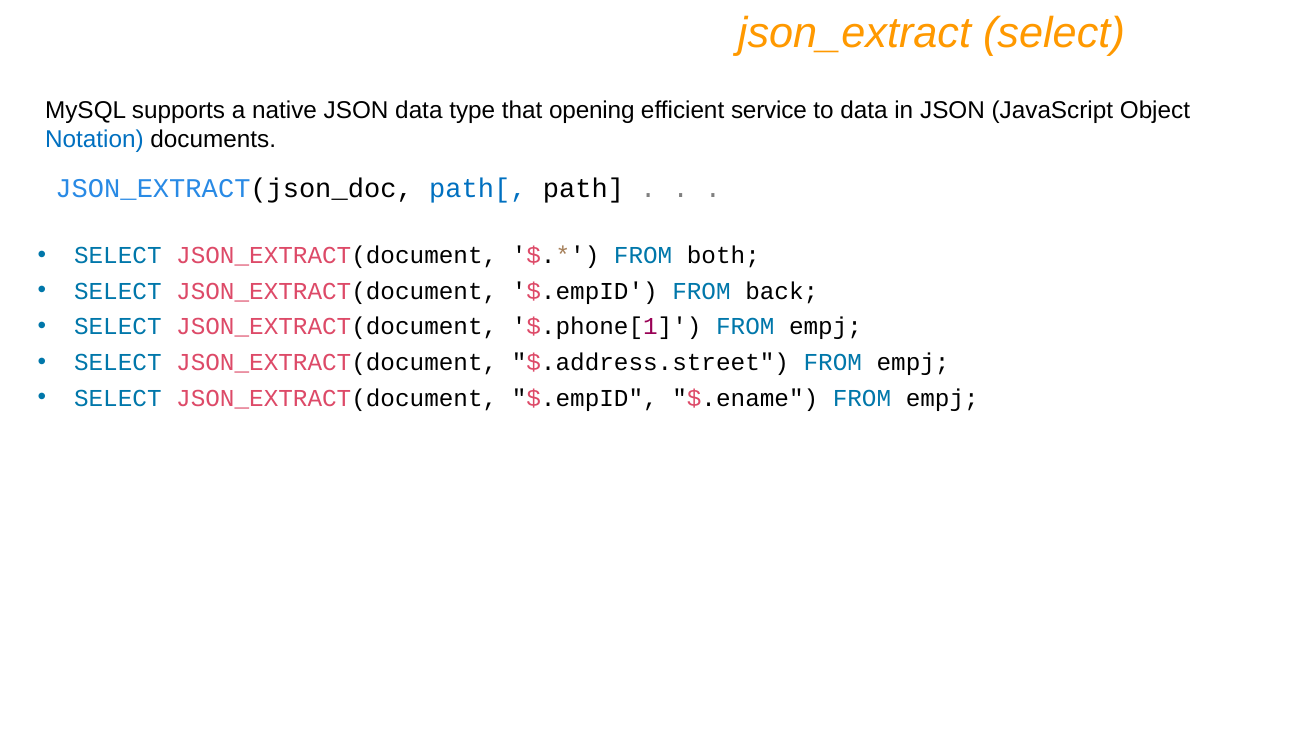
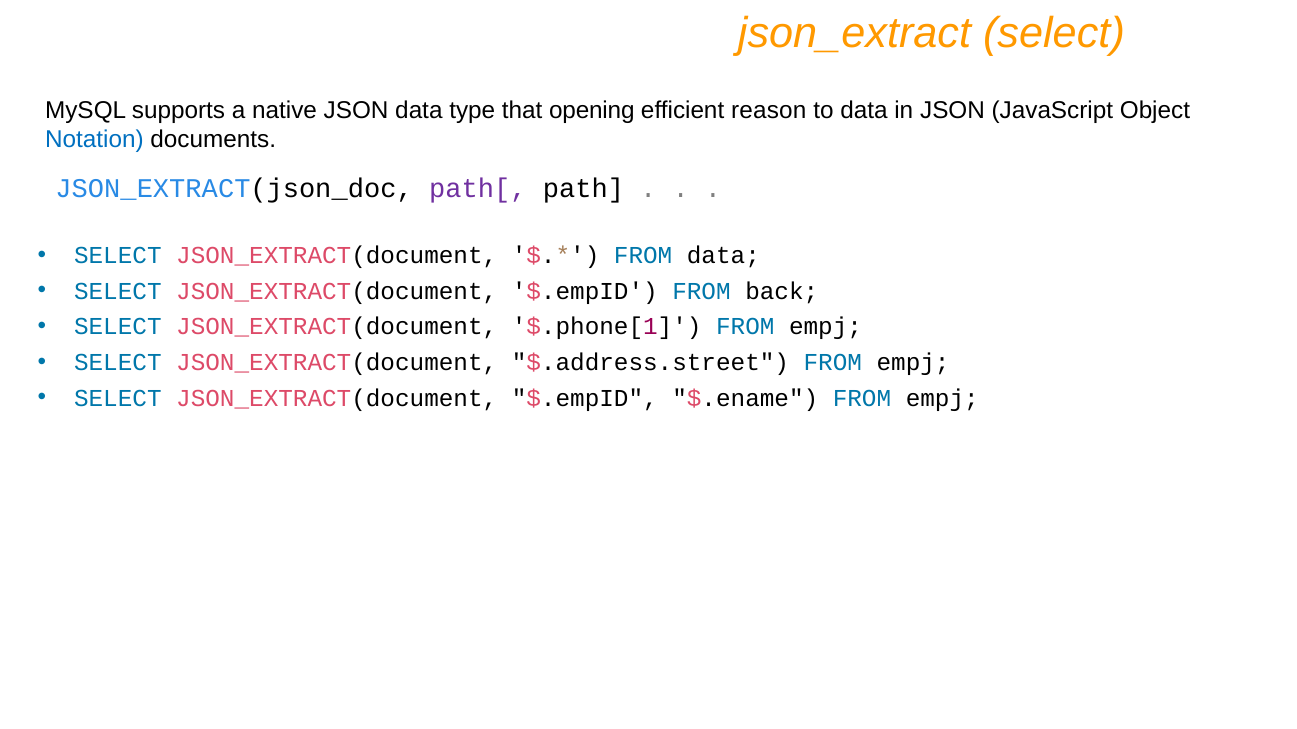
service: service -> reason
path[ colour: blue -> purple
FROM both: both -> data
